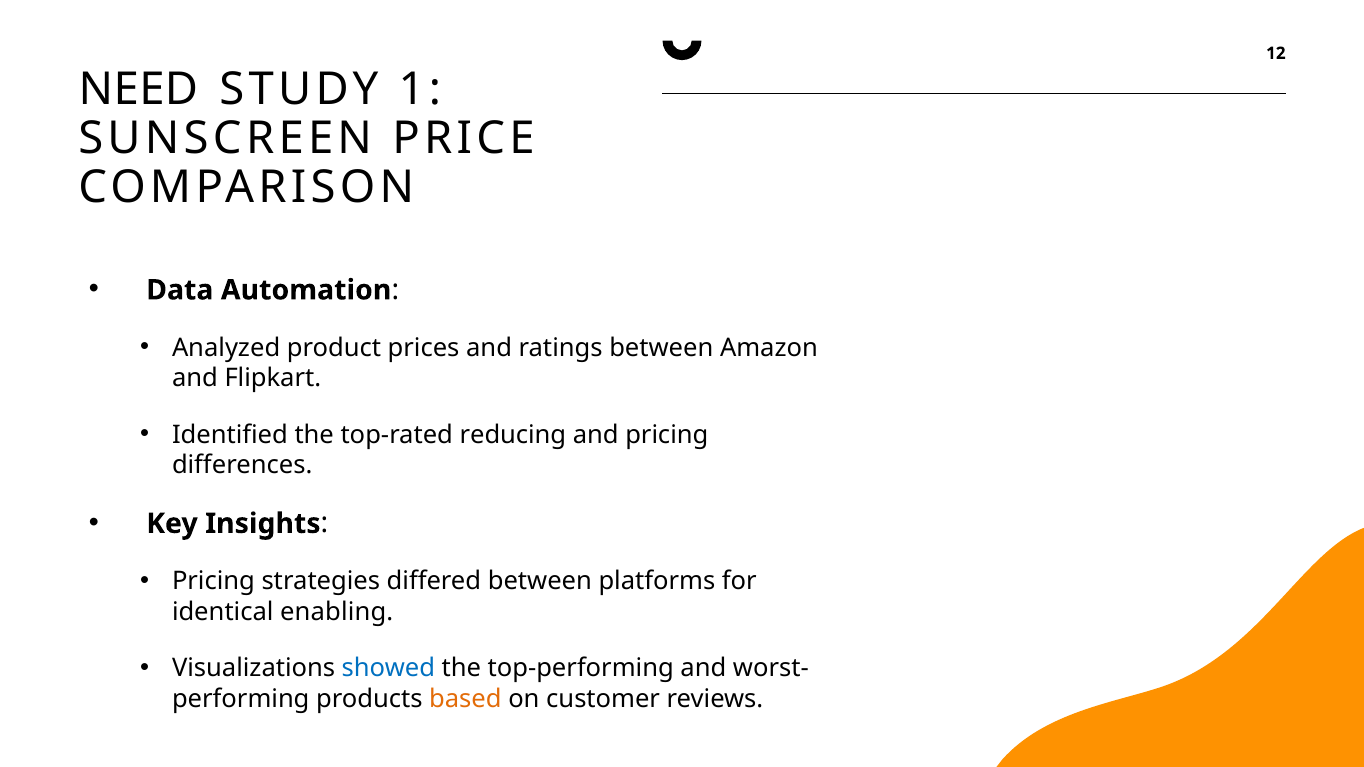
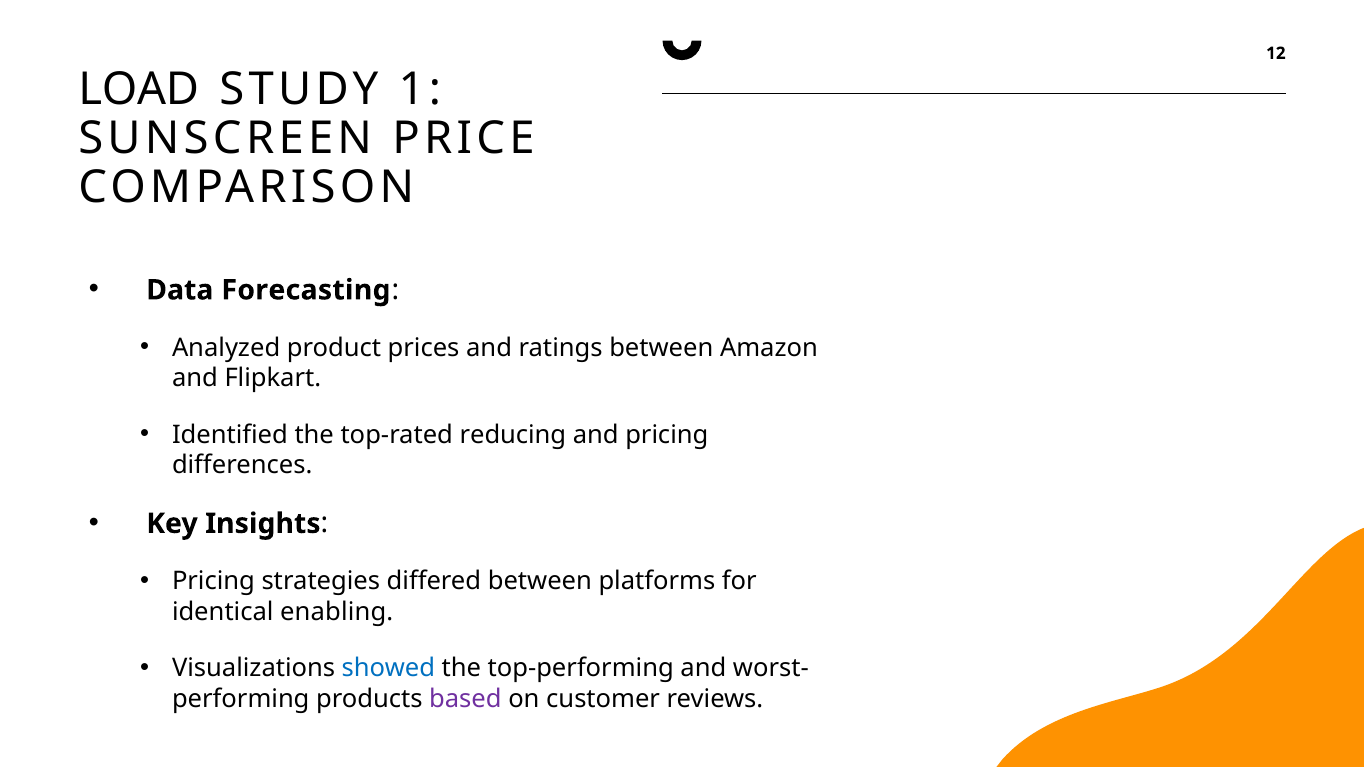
NEED: NEED -> LOAD
Automation: Automation -> Forecasting
based colour: orange -> purple
